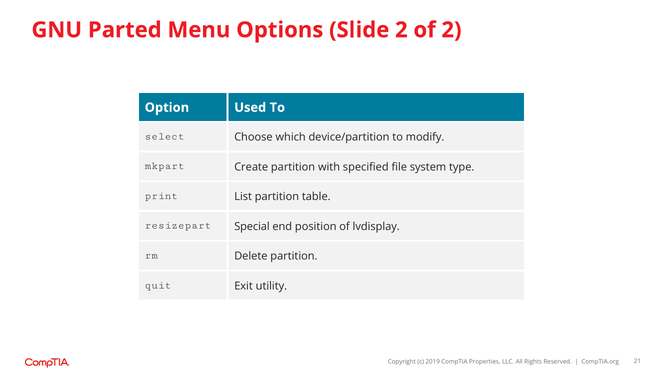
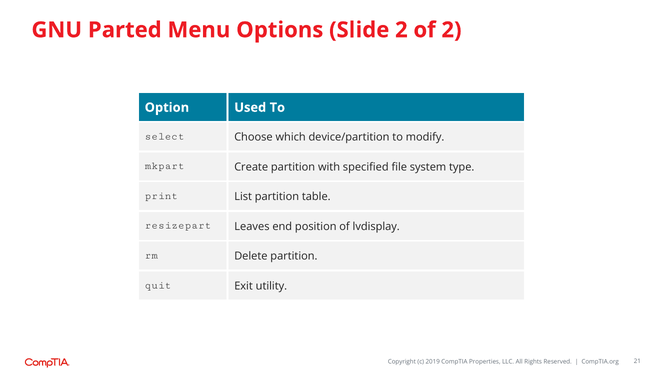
Special: Special -> Leaves
